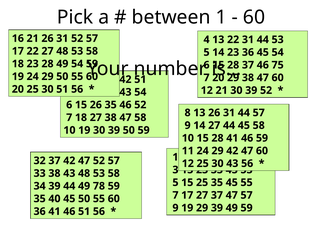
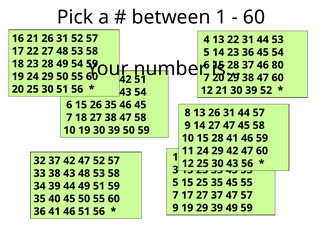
75: 75 -> 80
46 52: 52 -> 45
27 44: 44 -> 47
49 78: 78 -> 51
